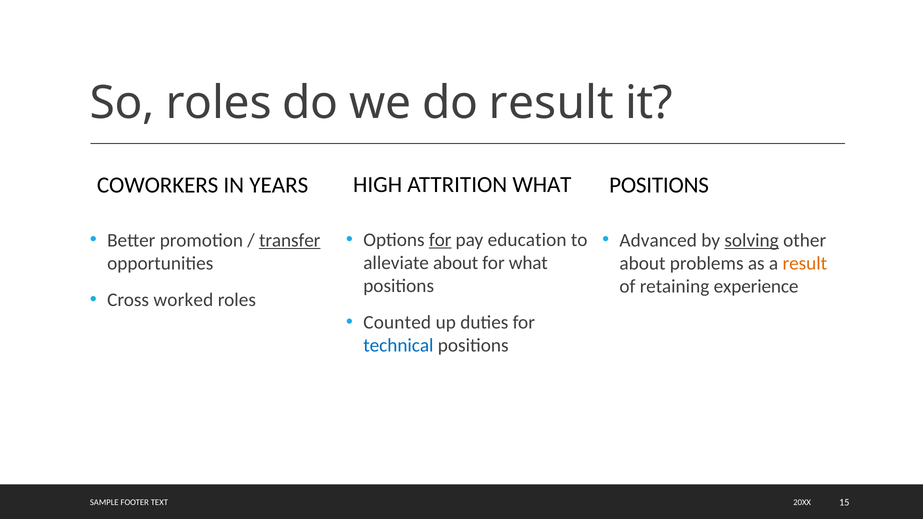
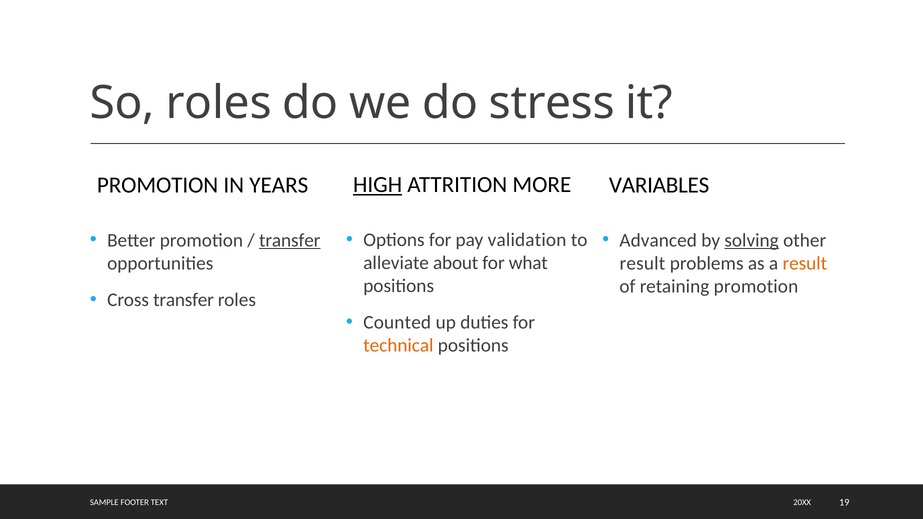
do result: result -> stress
HIGH underline: none -> present
ATTRITION WHAT: WHAT -> MORE
COWORKERS at (158, 185): COWORKERS -> PROMOTION
POSITIONS at (659, 185): POSITIONS -> VARIABLES
for at (440, 240) underline: present -> none
education: education -> validation
about at (642, 263): about -> result
retaining experience: experience -> promotion
Cross worked: worked -> transfer
technical colour: blue -> orange
15: 15 -> 19
